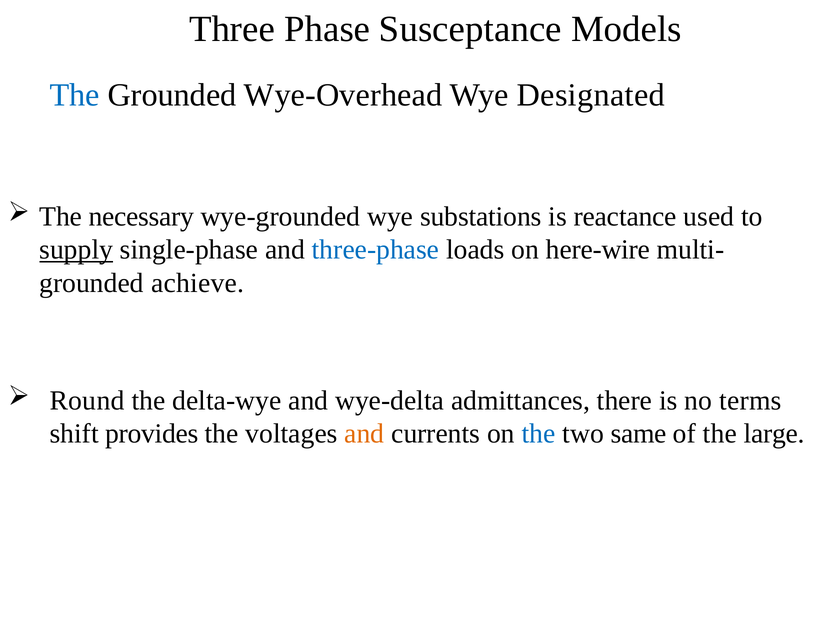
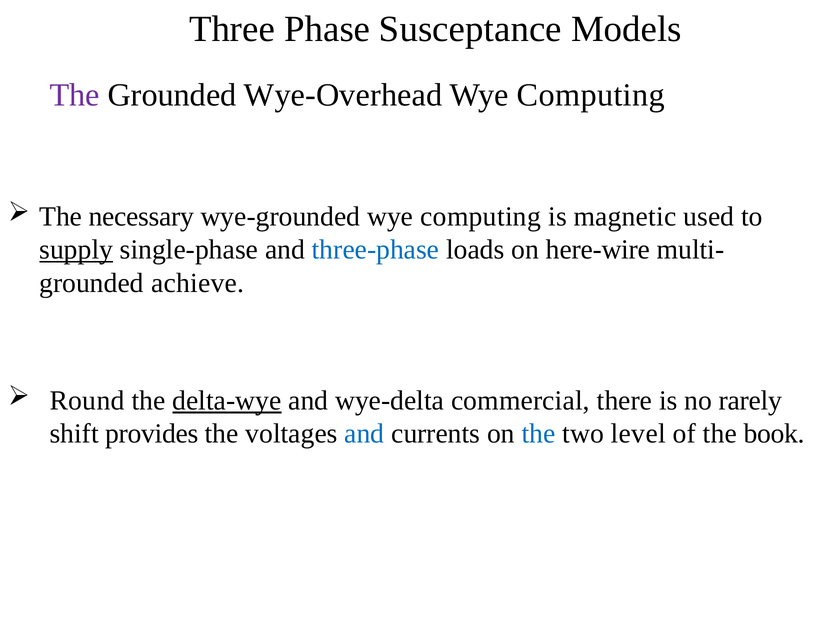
The at (75, 95) colour: blue -> purple
Designated at (591, 95): Designated -> Computing
wye-grounded wye substations: substations -> computing
reactance: reactance -> magnetic
delta-wye underline: none -> present
admittances: admittances -> commercial
terms: terms -> rarely
and at (364, 433) colour: orange -> blue
same: same -> level
large: large -> book
